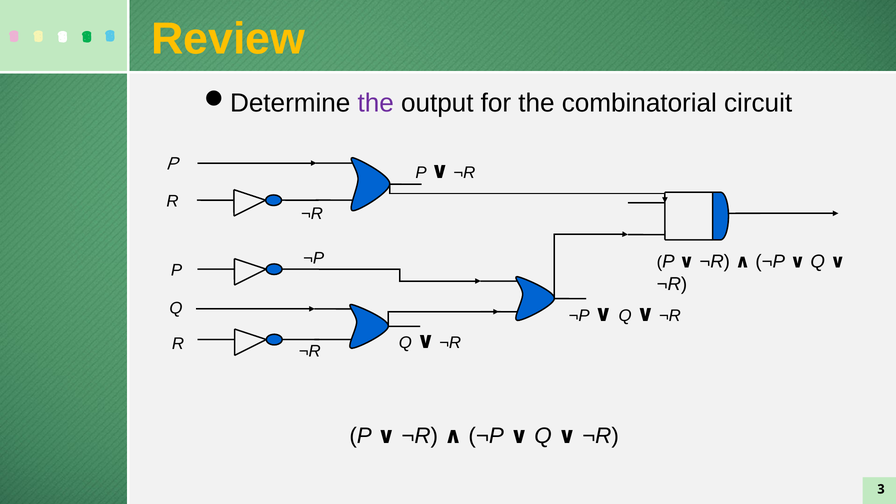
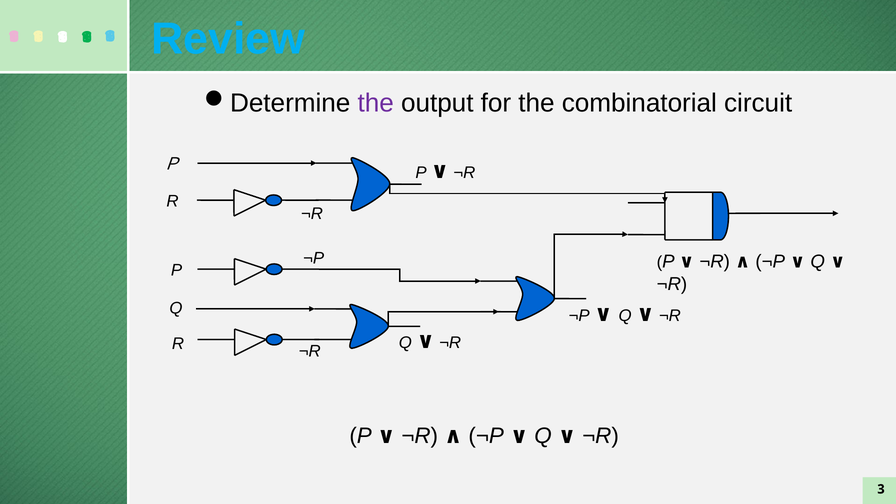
Review colour: yellow -> light blue
